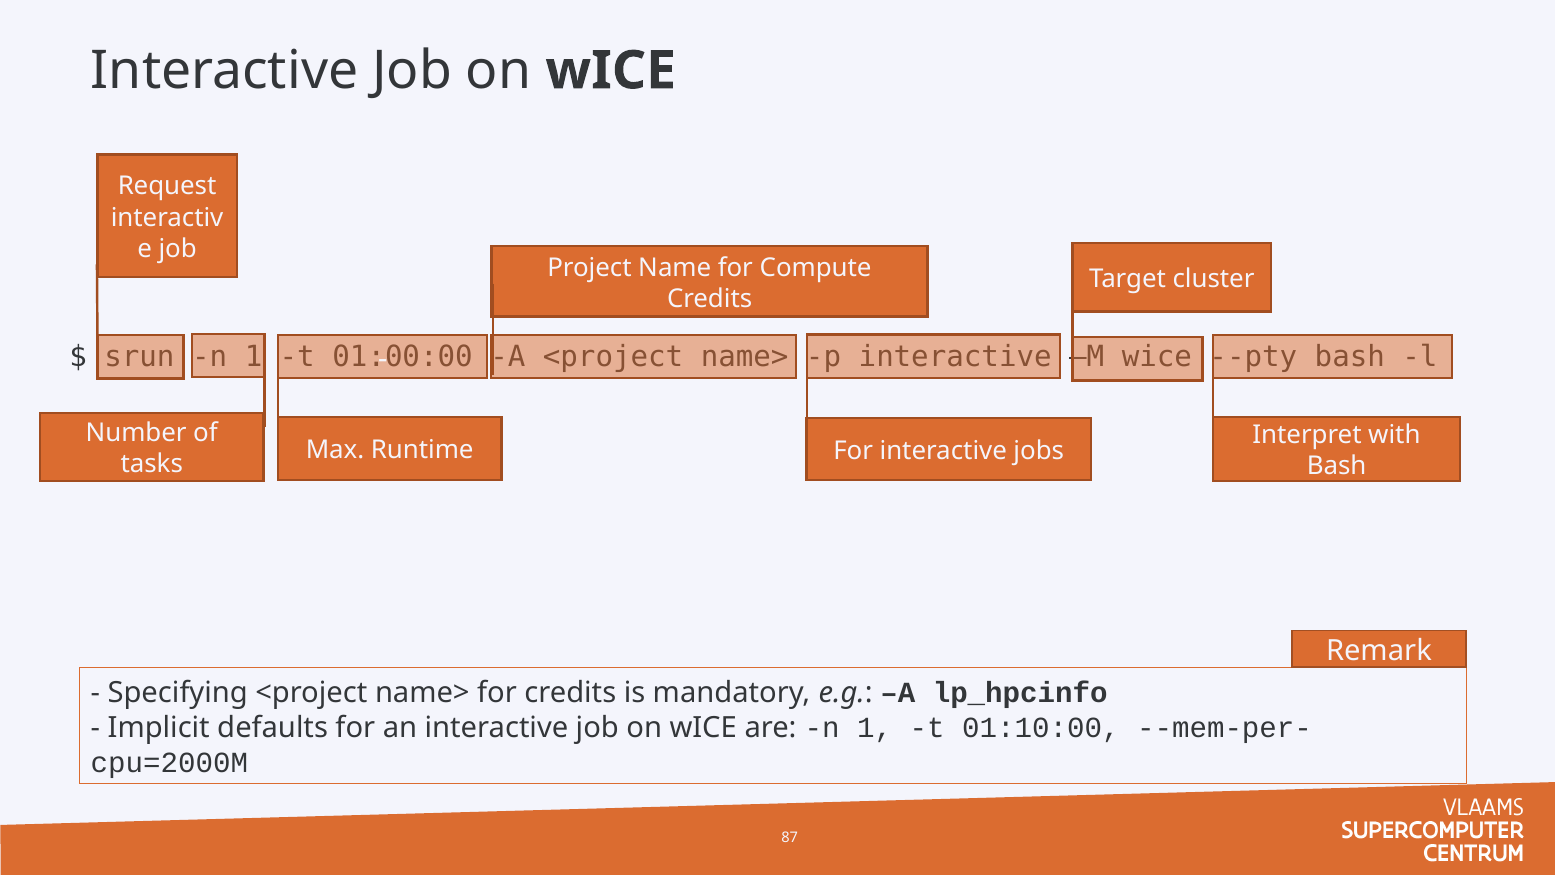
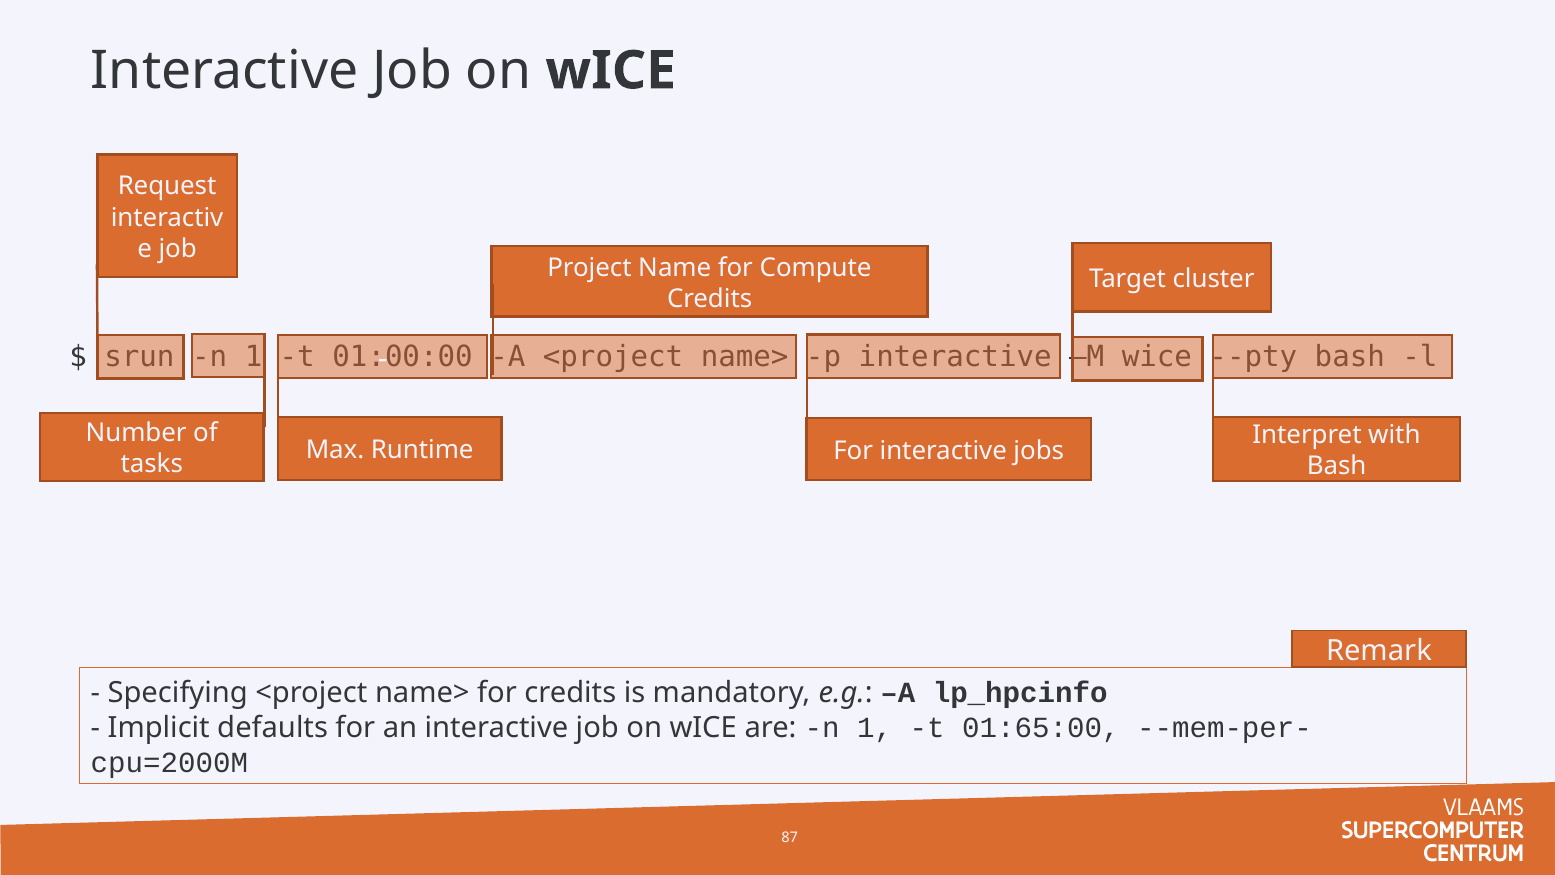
01:10:00: 01:10:00 -> 01:65:00
